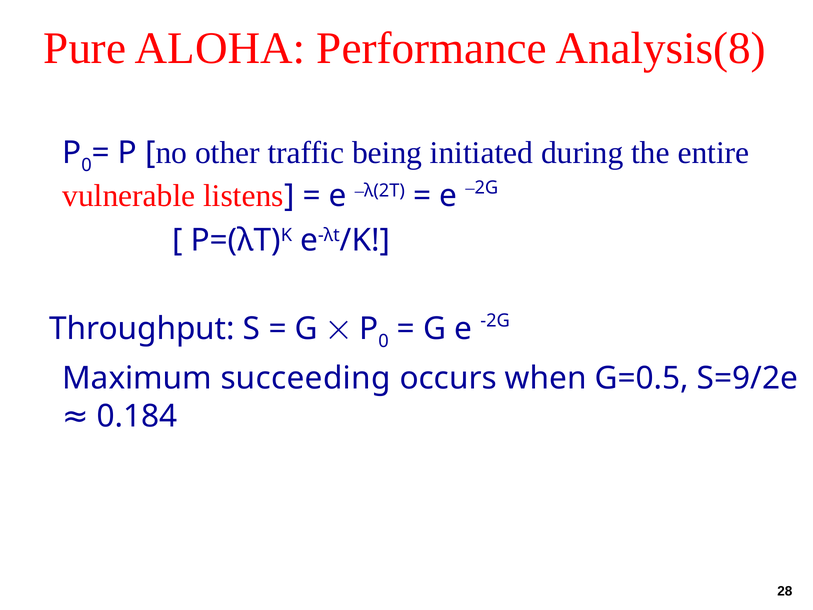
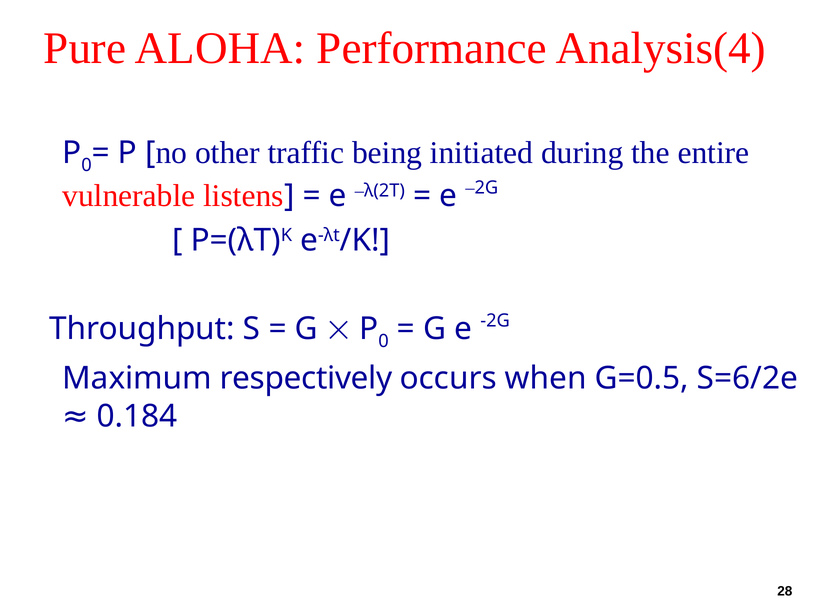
Analysis(8: Analysis(8 -> Analysis(4
succeeding: succeeding -> respectively
S=9/2e: S=9/2e -> S=6/2e
